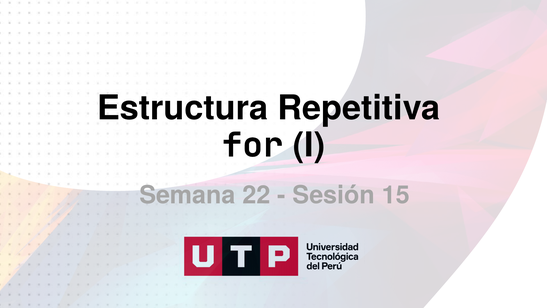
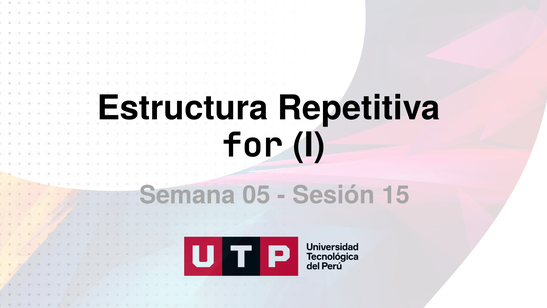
22: 22 -> 05
